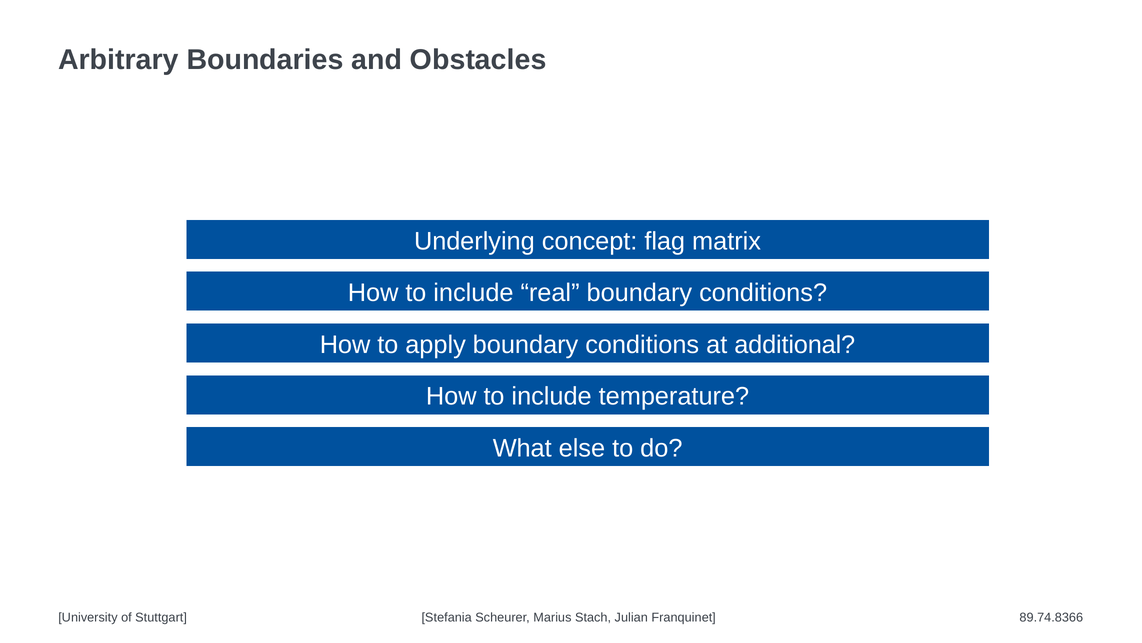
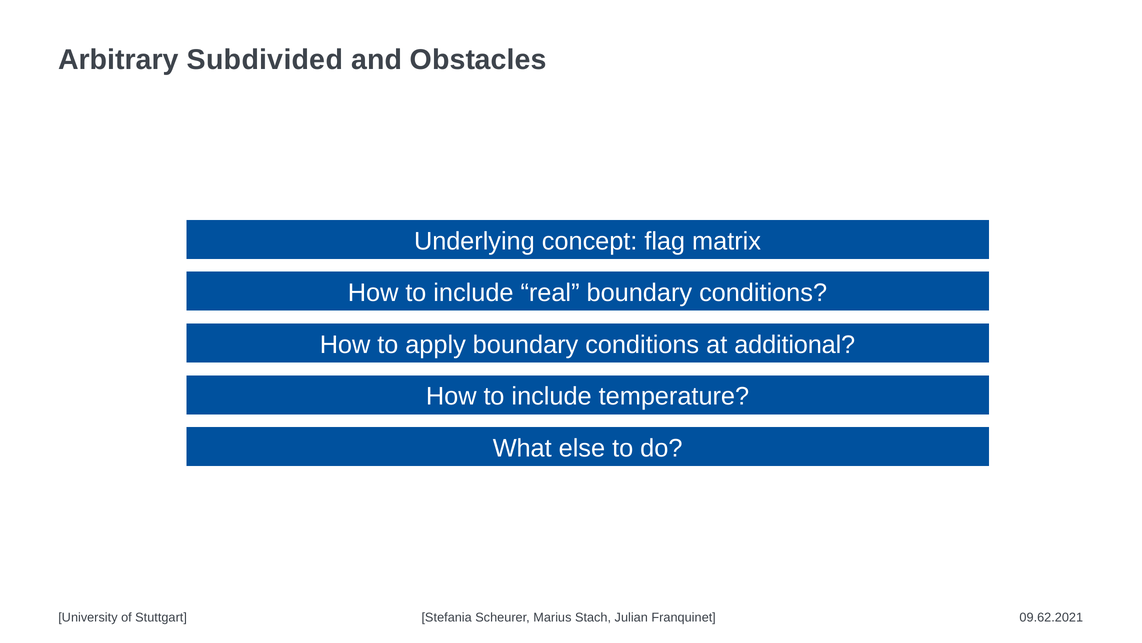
Boundaries: Boundaries -> Subdivided
89.74.8366: 89.74.8366 -> 09.62.2021
